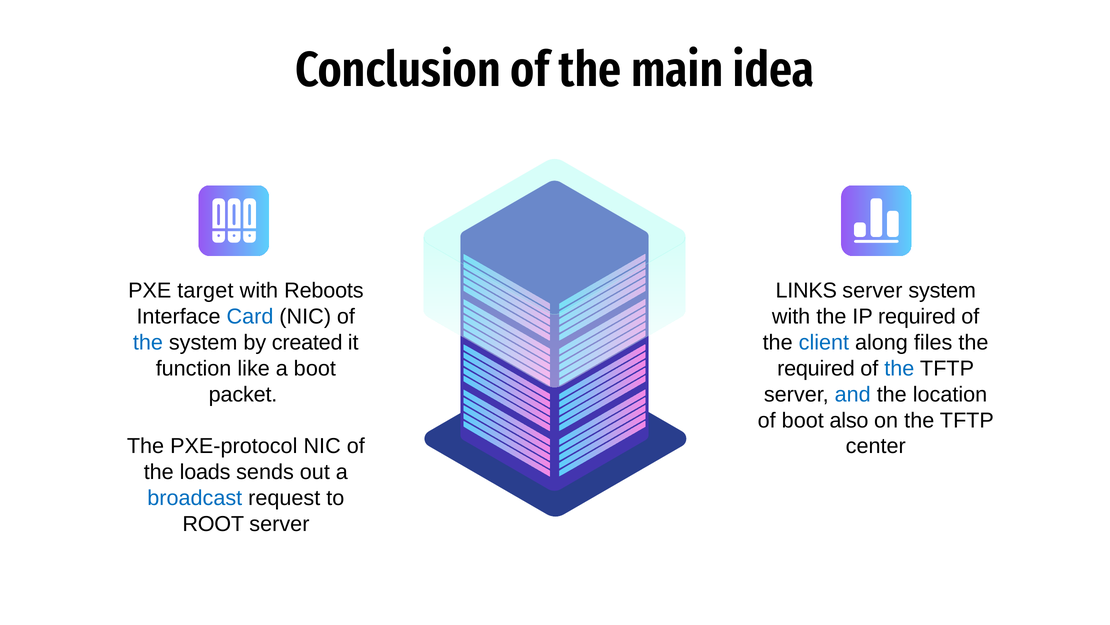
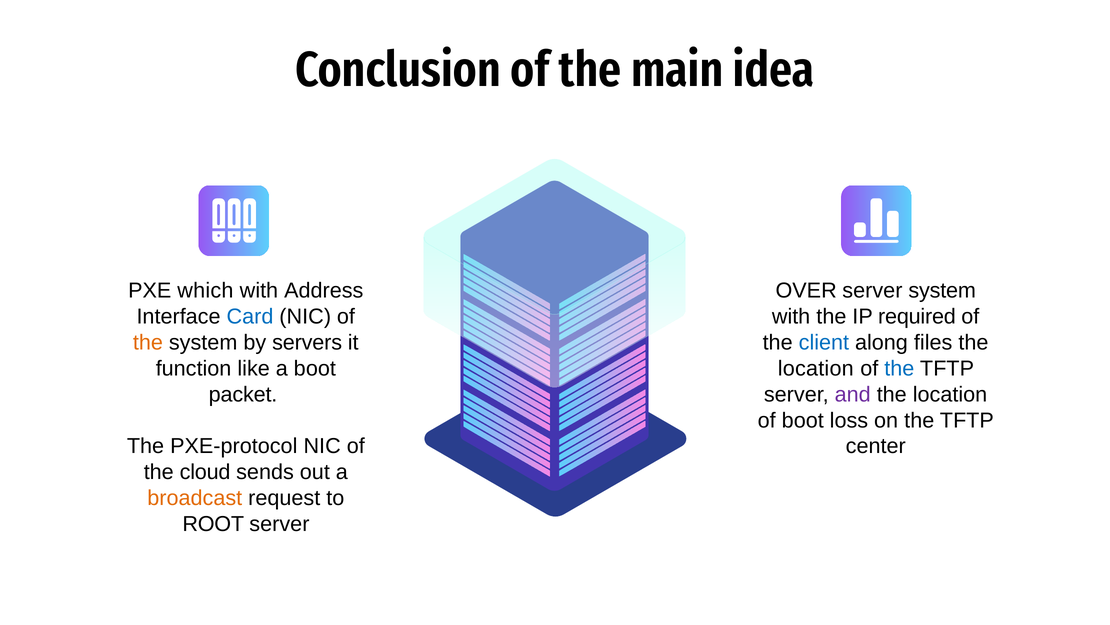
target: target -> which
Reboots: Reboots -> Address
LINKS: LINKS -> OVER
the at (148, 342) colour: blue -> orange
created: created -> servers
required at (816, 368): required -> location
and colour: blue -> purple
also: also -> loss
loads: loads -> cloud
broadcast colour: blue -> orange
